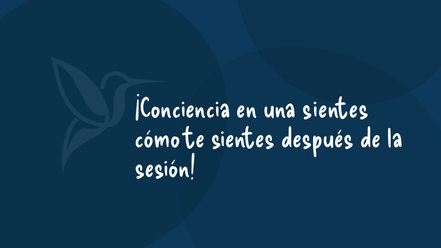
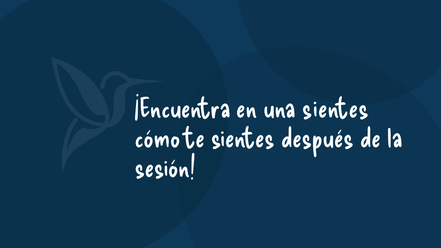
¡Conciencia: ¡Conciencia -> ¡Encuentra
